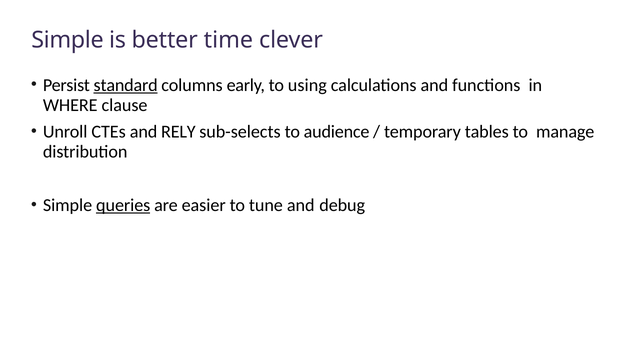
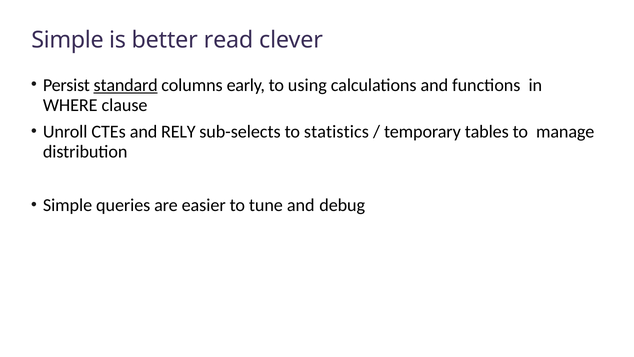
time: time -> read
audience: audience -> statistics
queries underline: present -> none
